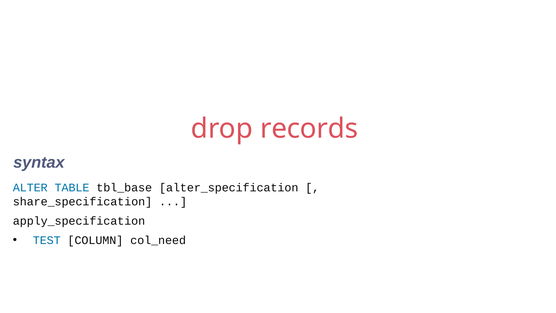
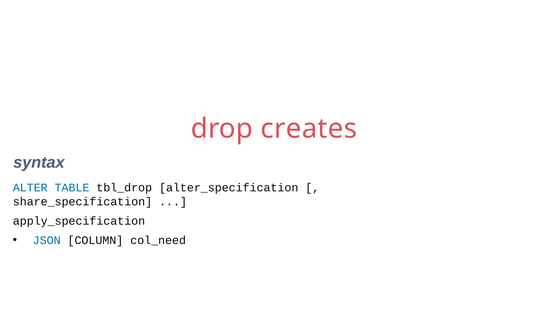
records: records -> creates
tbl_base: tbl_base -> tbl_drop
TEST: TEST -> JSON
